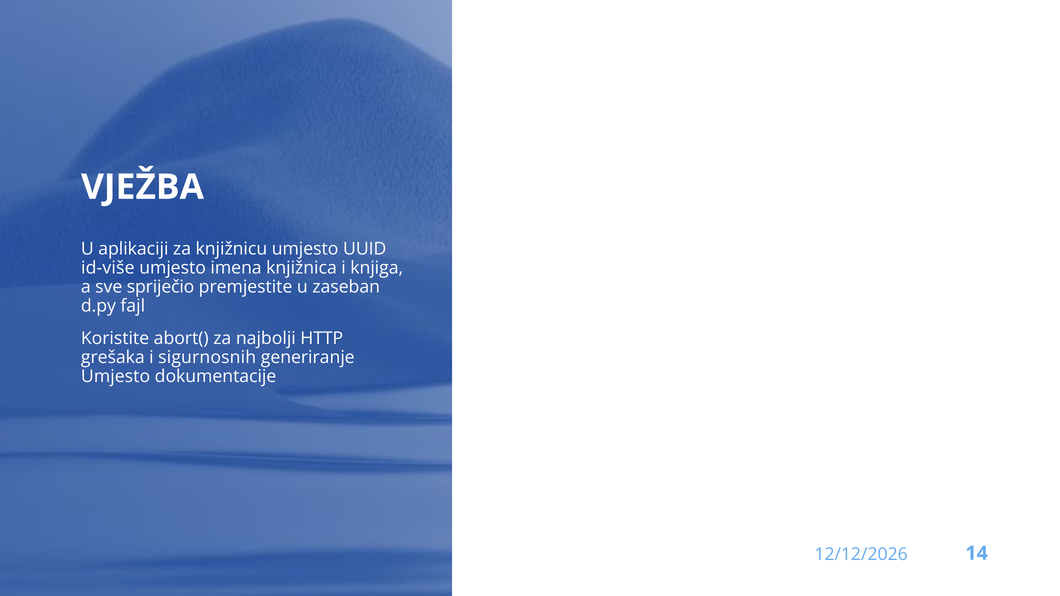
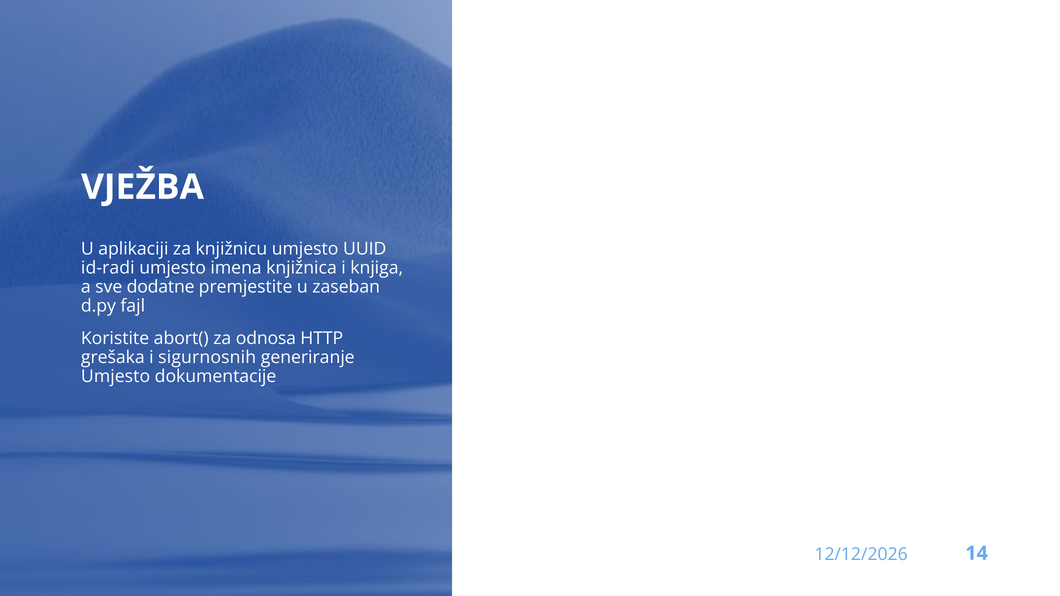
id-više: id-više -> id-radi
spriječio: spriječio -> dodatne
najbolji: najbolji -> odnosa
